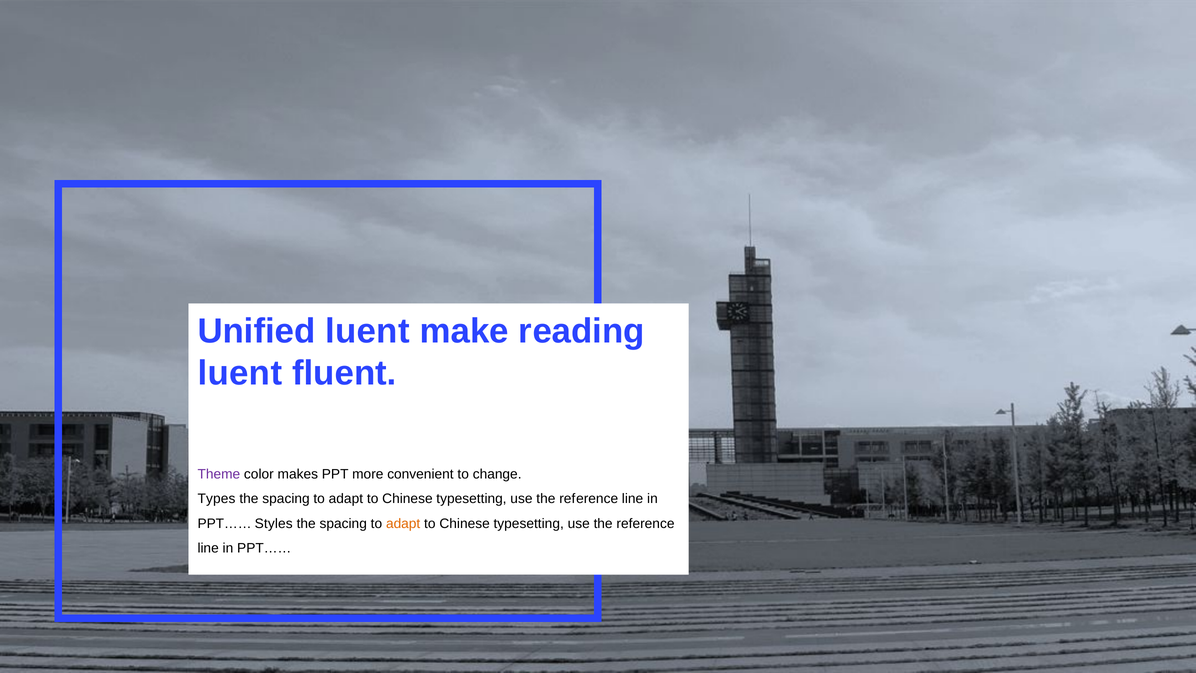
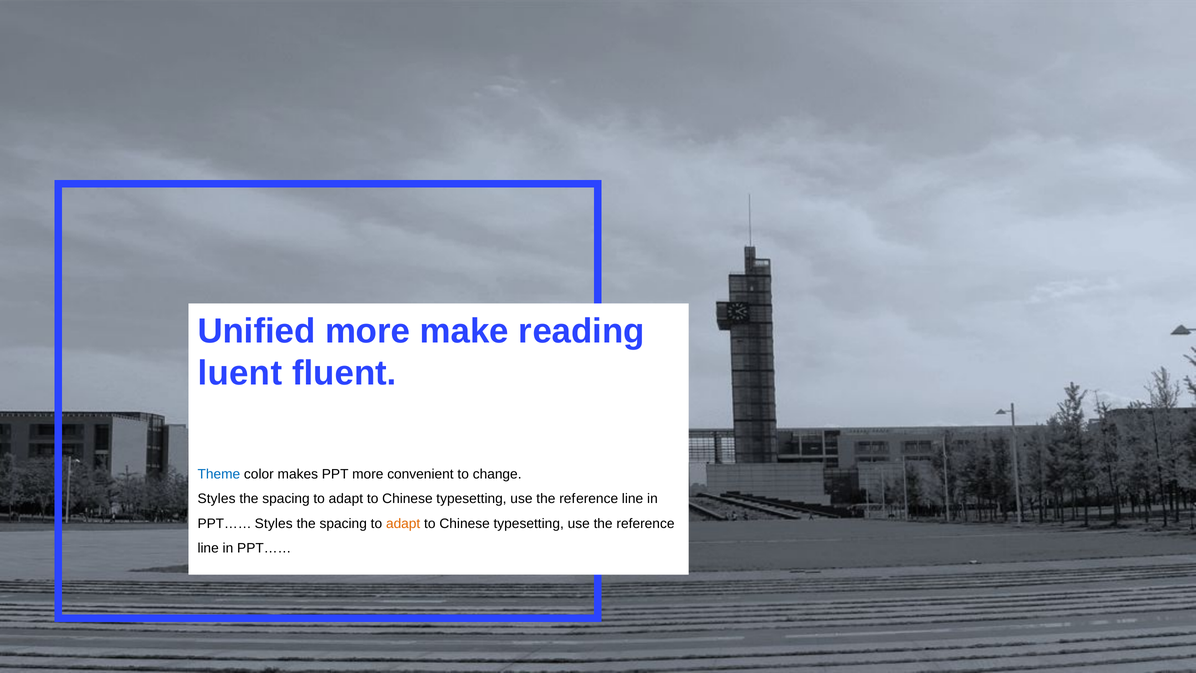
Unified luent: luent -> more
Theme colour: purple -> blue
Types at (217, 499): Types -> Styles
